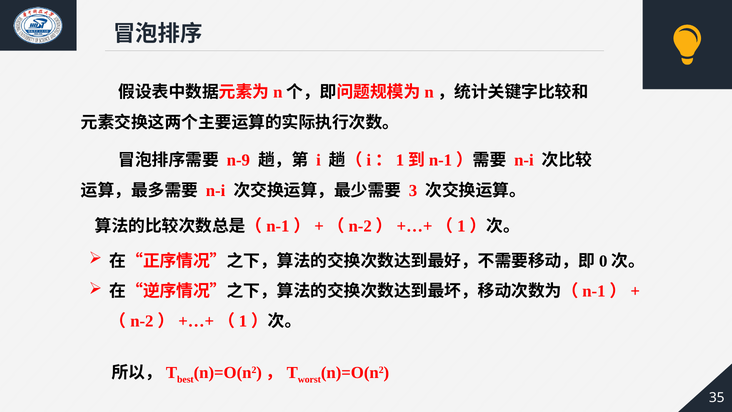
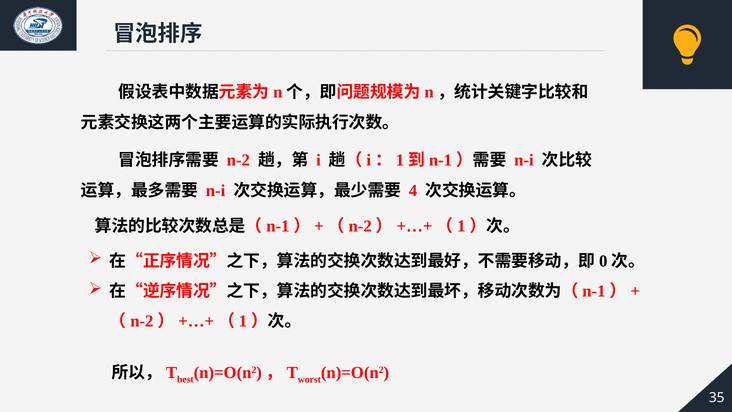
n-9: n-9 -> n-2
3: 3 -> 4
